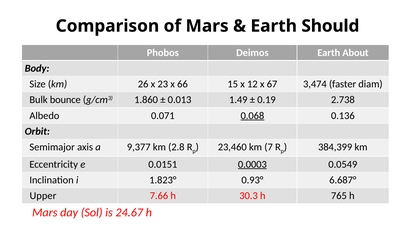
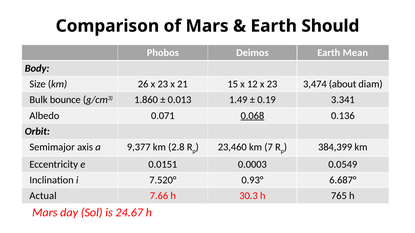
About: About -> Mean
66: 66 -> 21
12 x 67: 67 -> 23
faster: faster -> about
2.738: 2.738 -> 3.341
0.0003 underline: present -> none
1.823°: 1.823° -> 7.520°
Upper: Upper -> Actual
